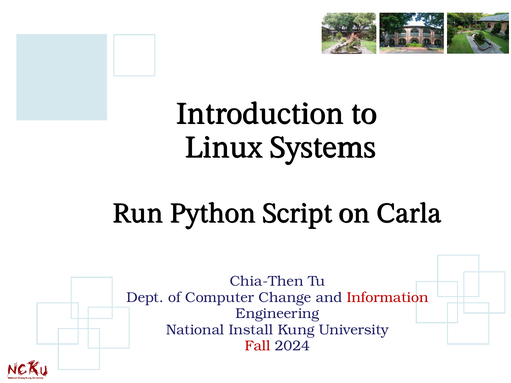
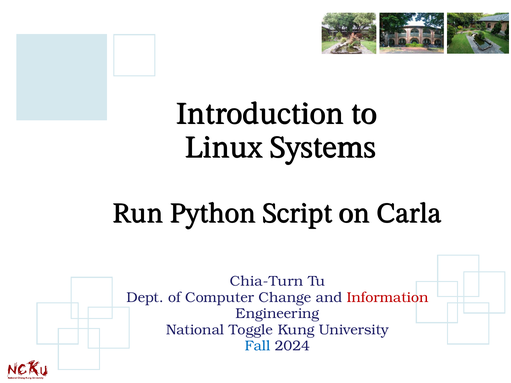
Chia-Then: Chia-Then -> Chia-Turn
Install: Install -> Toggle
Fall colour: red -> blue
